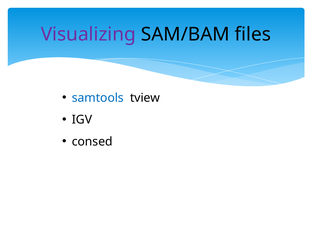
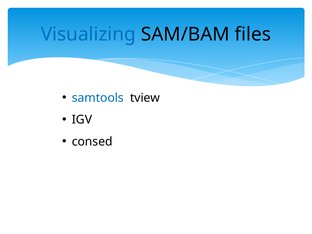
Visualizing colour: purple -> blue
